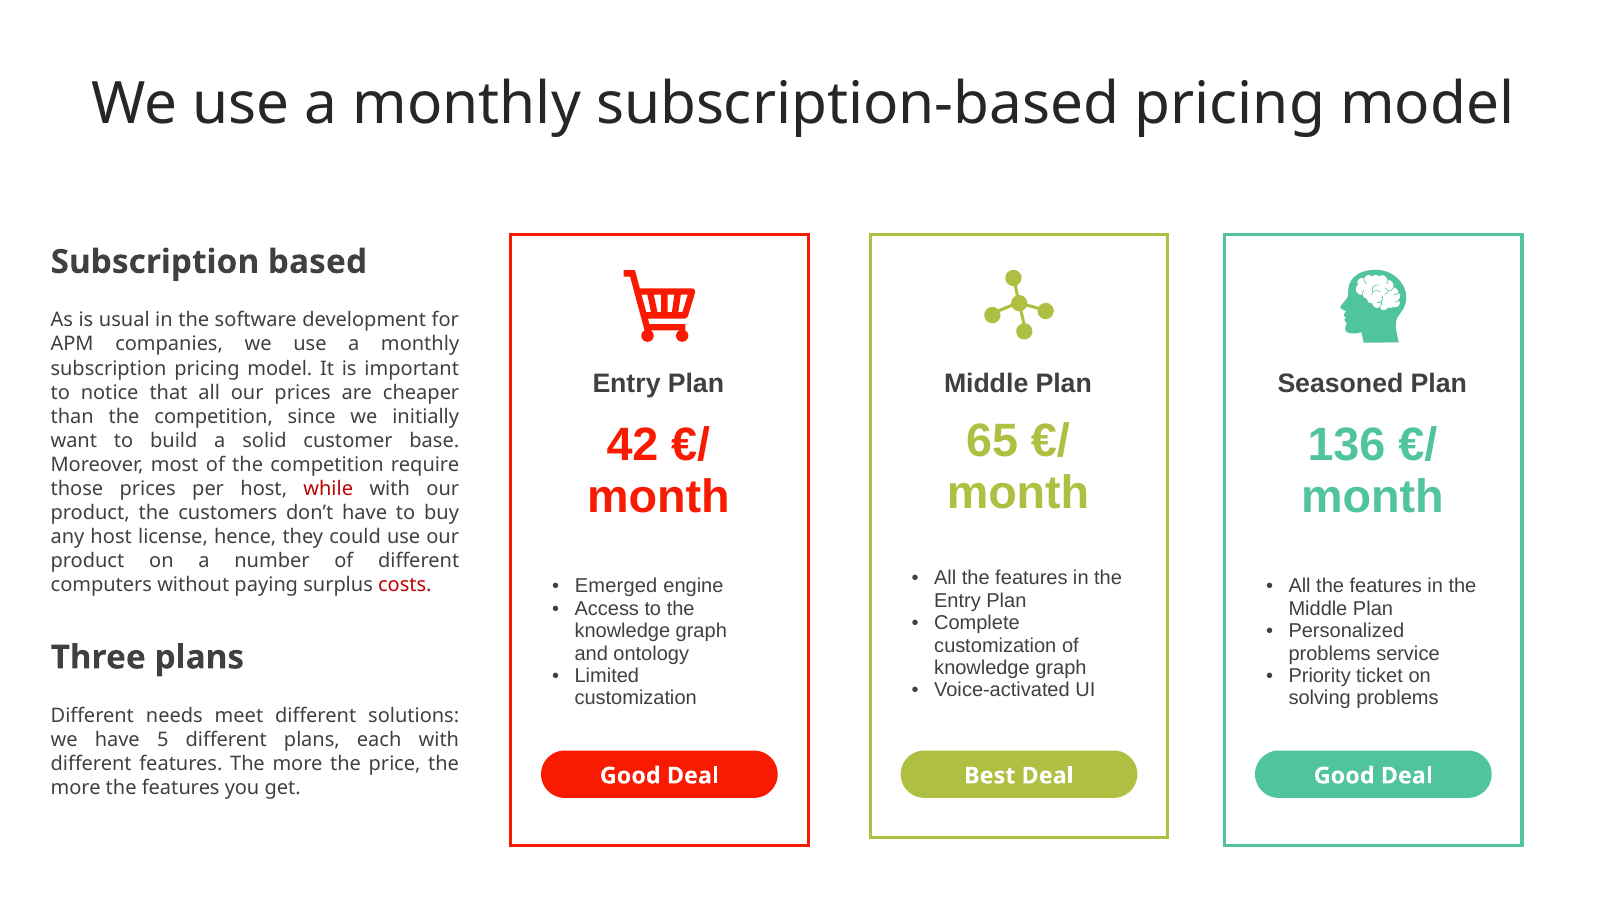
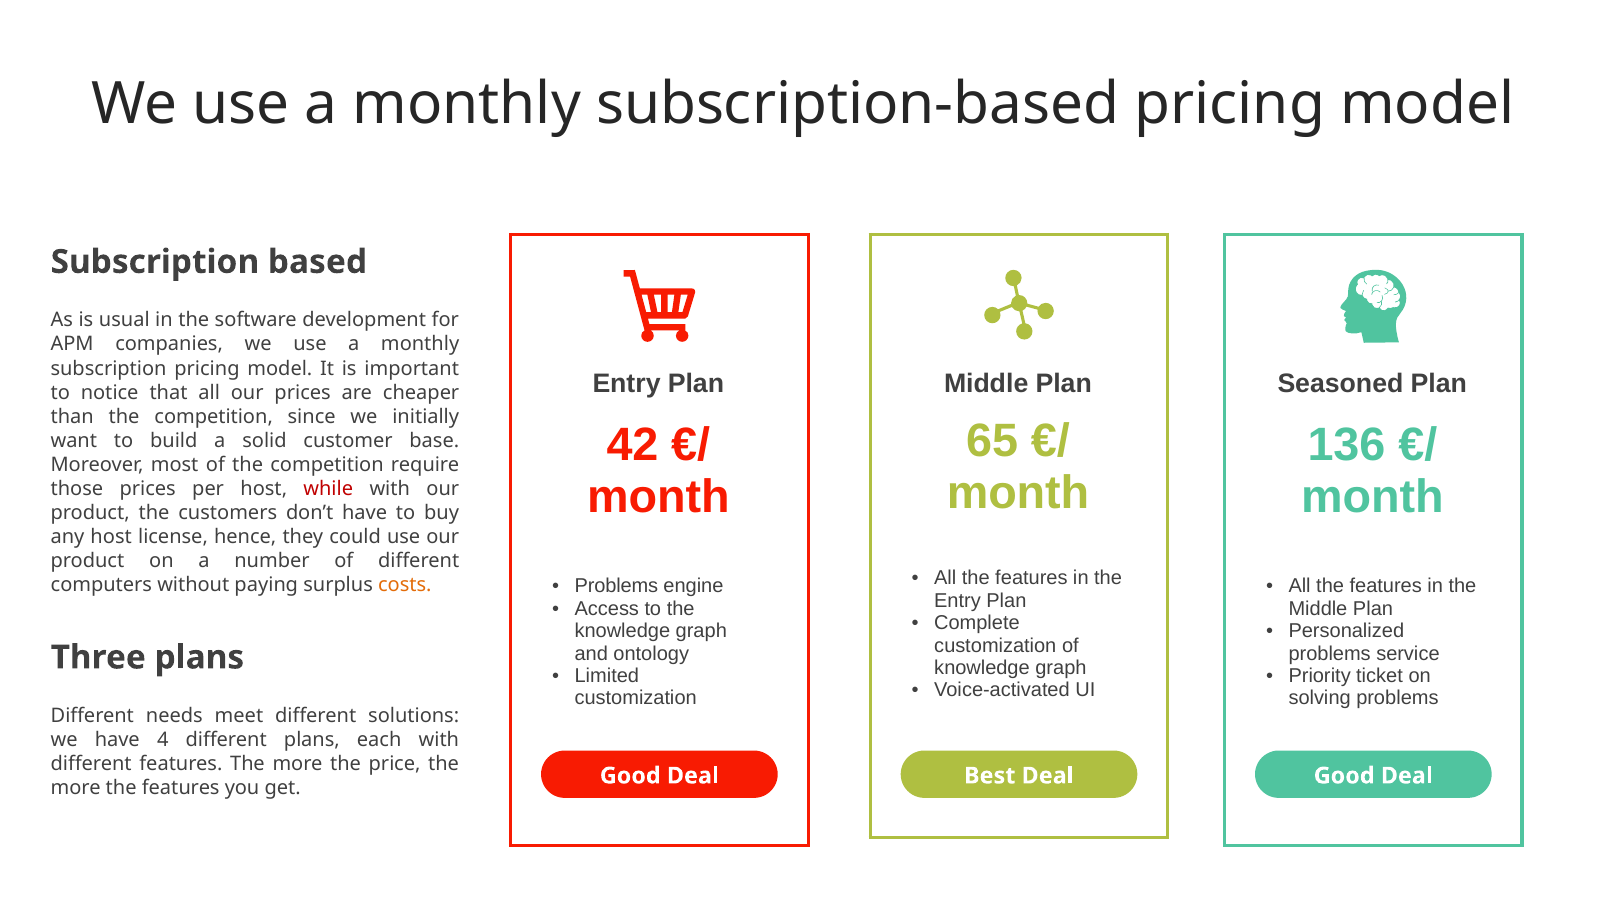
Emerged at (616, 586): Emerged -> Problems
costs colour: red -> orange
5: 5 -> 4
